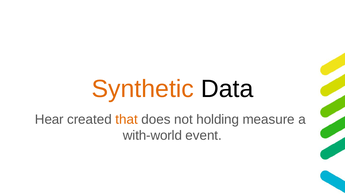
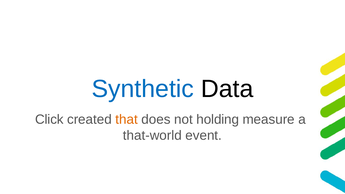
Synthetic colour: orange -> blue
Hear: Hear -> Click
with-world: with-world -> that-world
